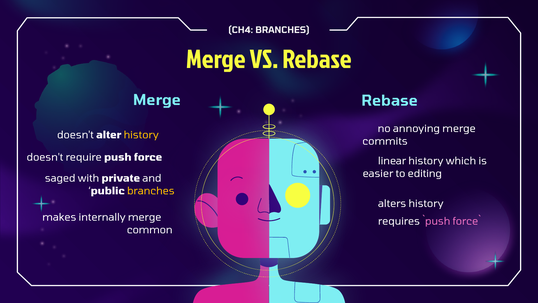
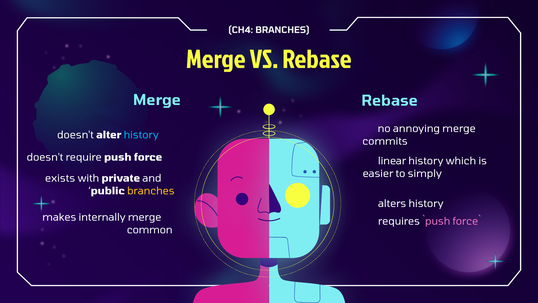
history at (141, 135) colour: yellow -> light blue
editing: editing -> simply
saged: saged -> exists
